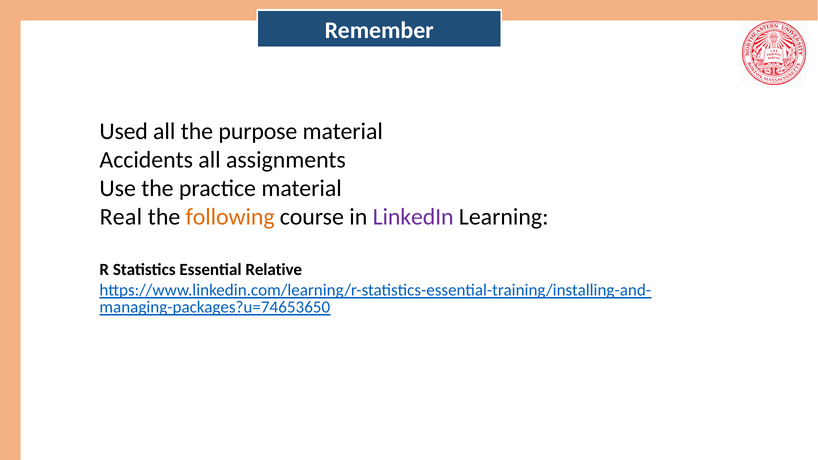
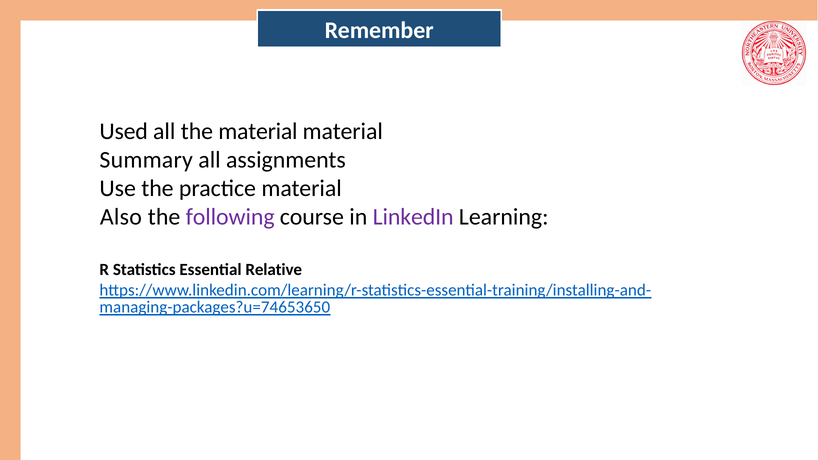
the purpose: purpose -> material
Accidents: Accidents -> Summary
Real: Real -> Also
following colour: orange -> purple
